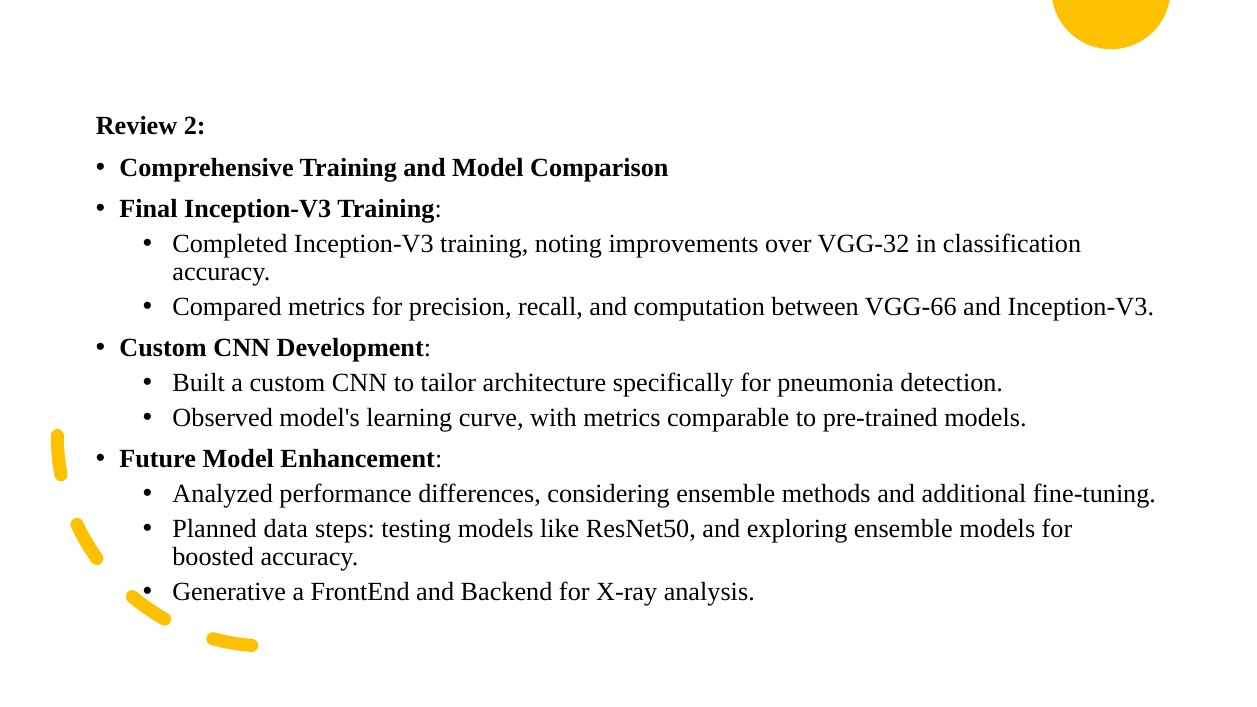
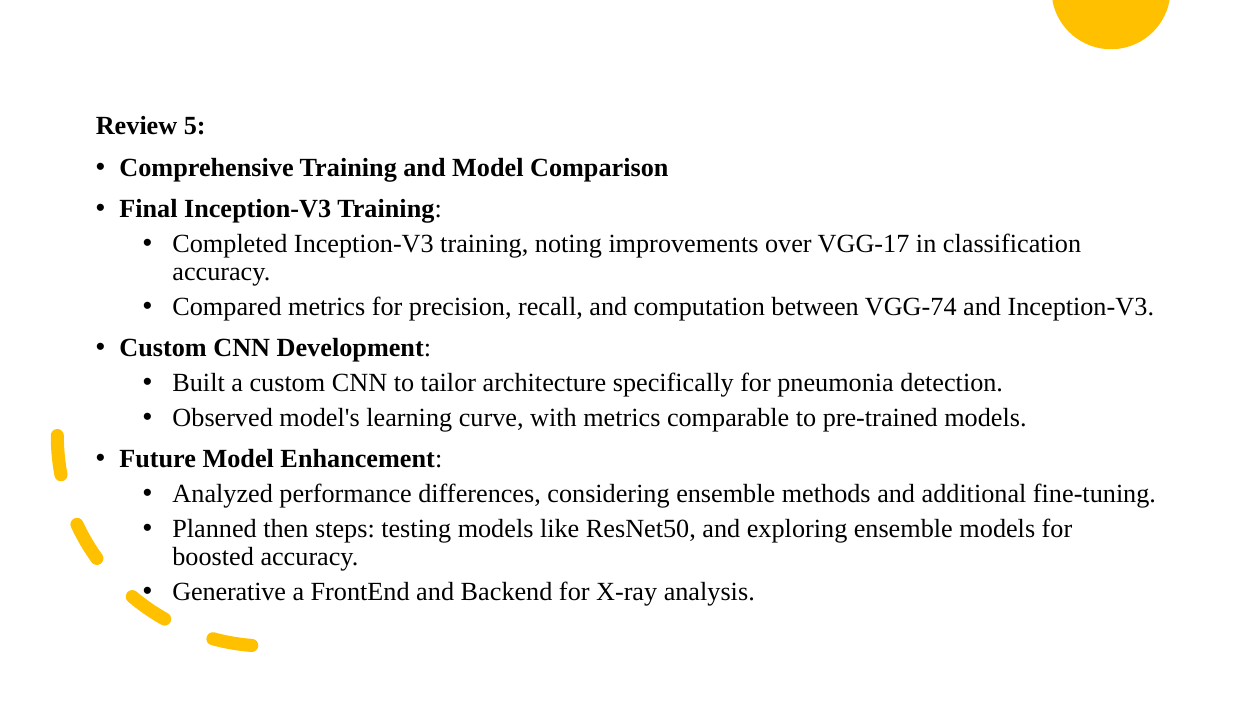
2: 2 -> 5
VGG-32: VGG-32 -> VGG-17
VGG-66: VGG-66 -> VGG-74
data: data -> then
